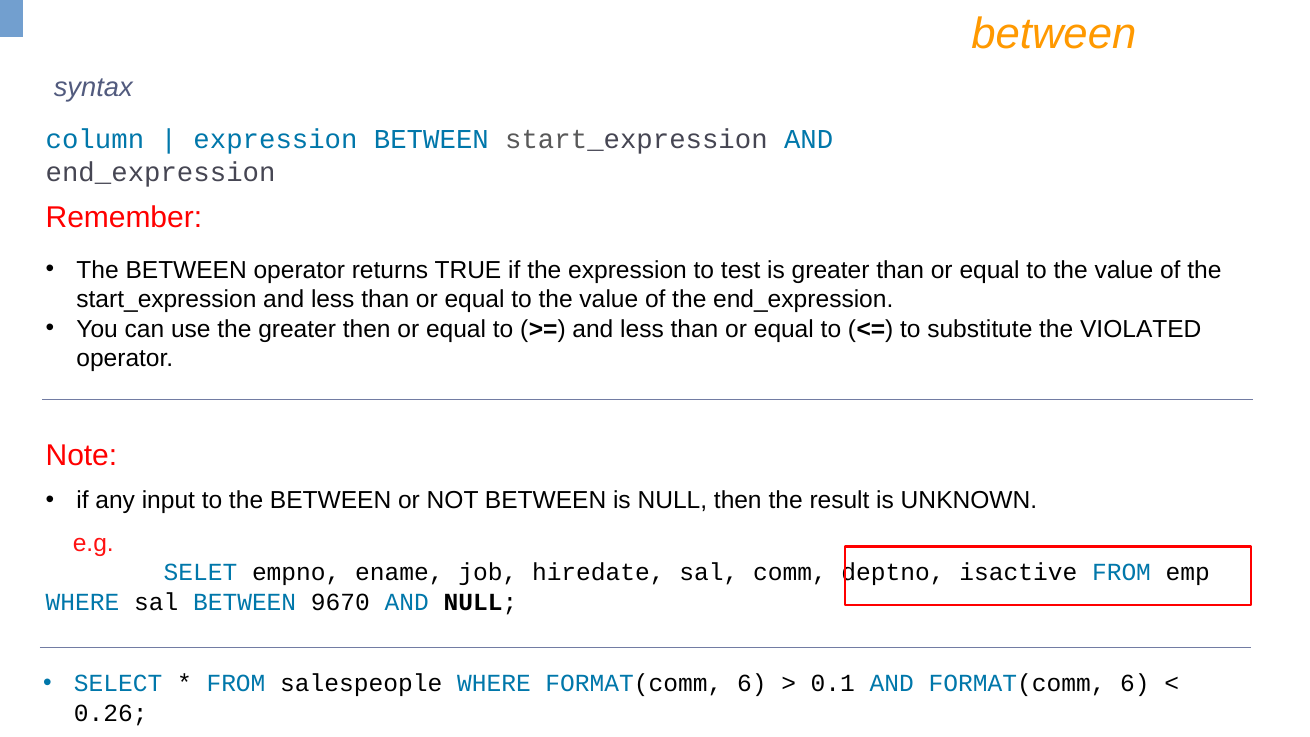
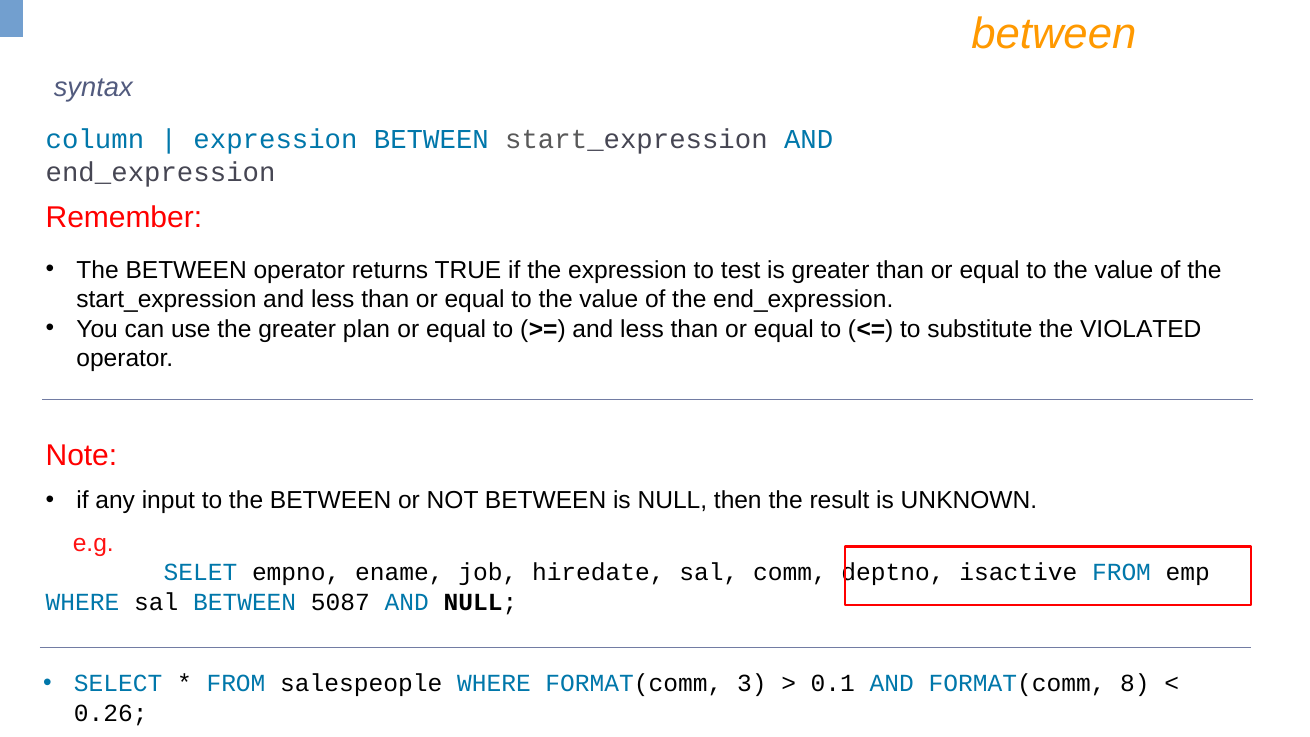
greater then: then -> plan
9670: 9670 -> 5087
WHERE FORMAT(comm 6: 6 -> 3
AND FORMAT(comm 6: 6 -> 8
